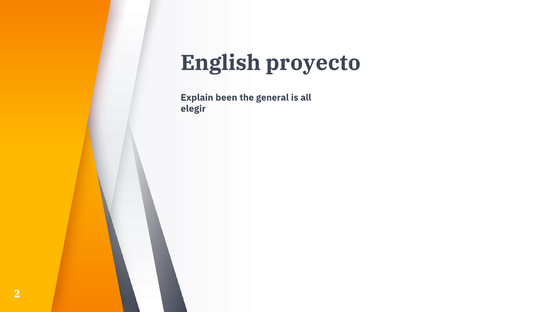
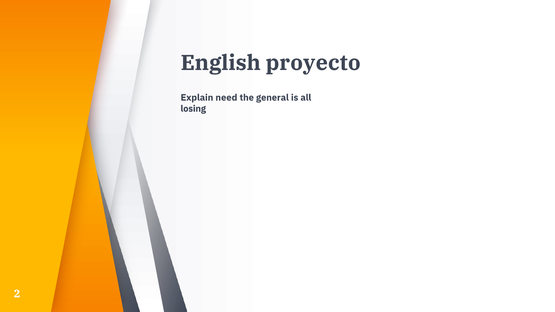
been: been -> need
elegir: elegir -> losing
